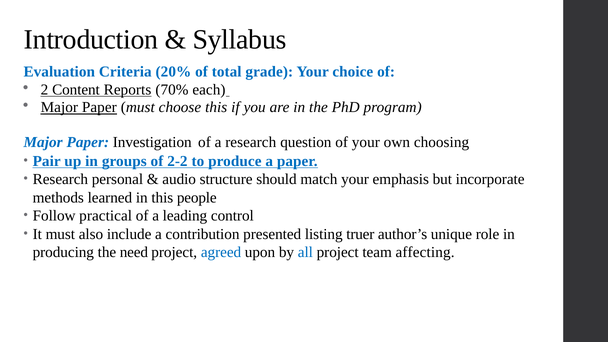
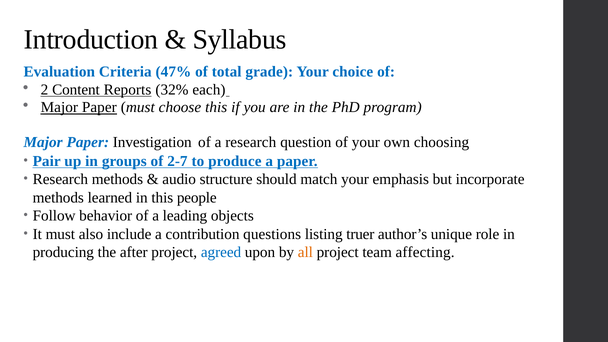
20%: 20% -> 47%
70%: 70% -> 32%
2-2: 2-2 -> 2-7
Research personal: personal -> methods
practical: practical -> behavior
control: control -> objects
presented: presented -> questions
need: need -> after
all colour: blue -> orange
